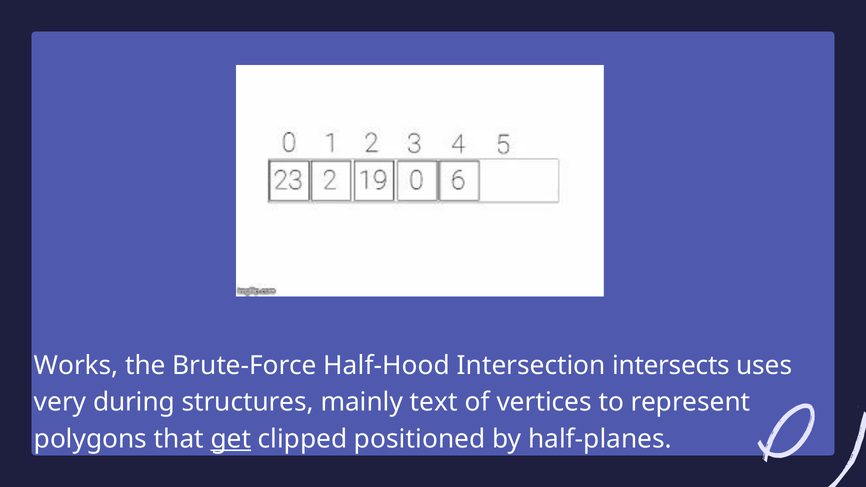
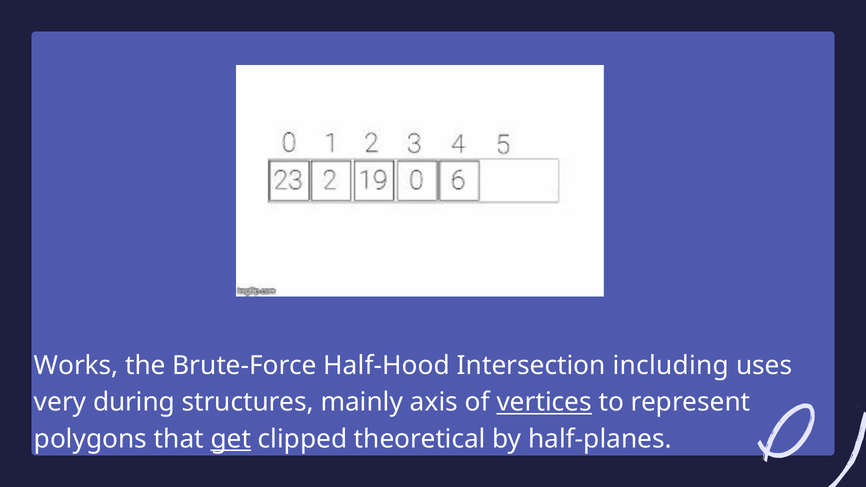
intersects: intersects -> including
text: text -> axis
vertices underline: none -> present
positioned: positioned -> theoretical
